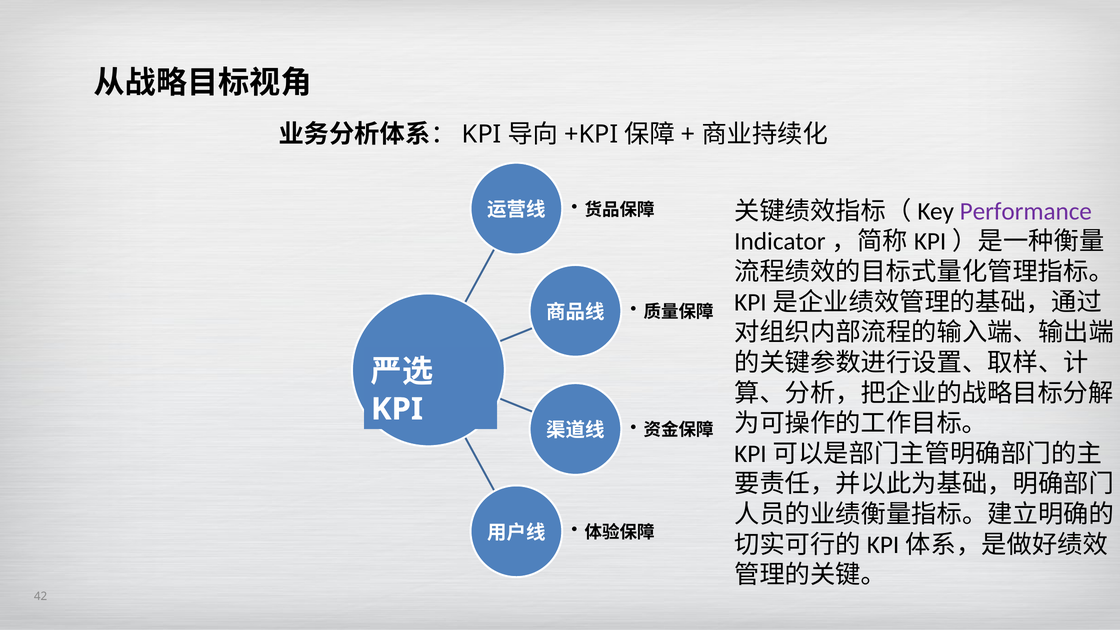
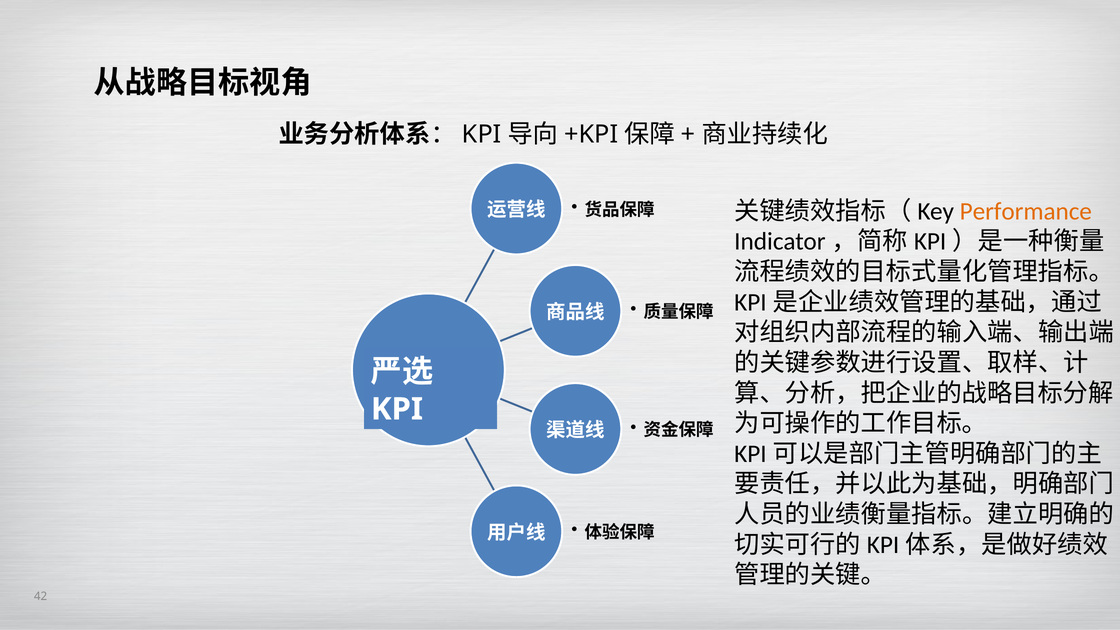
Performance colour: purple -> orange
